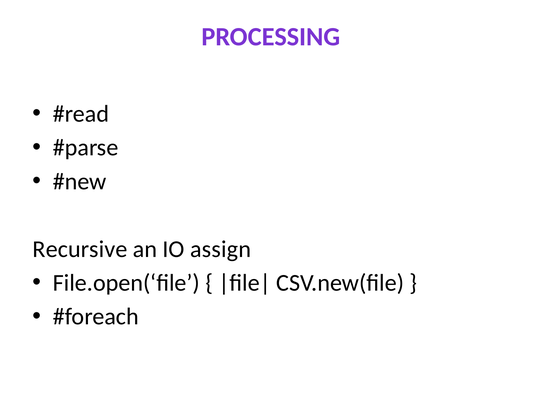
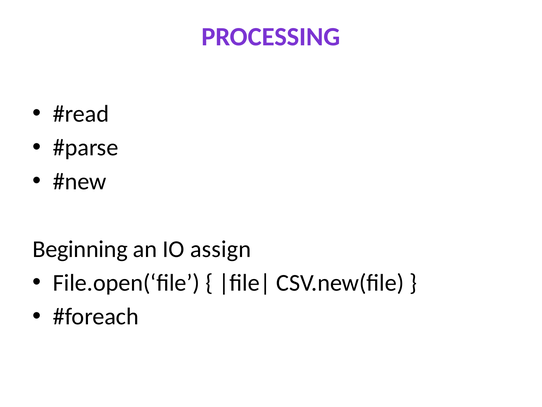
Recursive: Recursive -> Beginning
